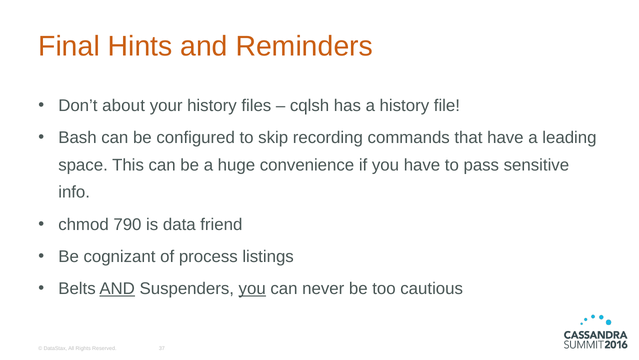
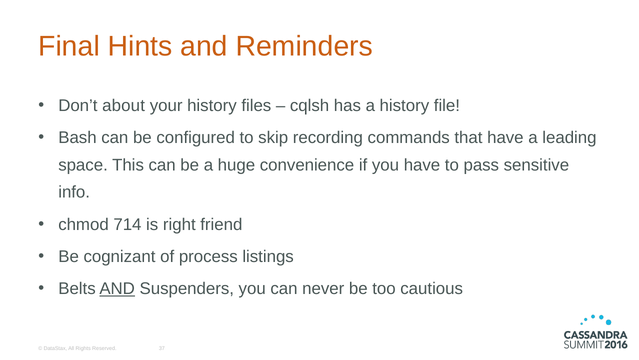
790: 790 -> 714
data: data -> right
you at (252, 288) underline: present -> none
